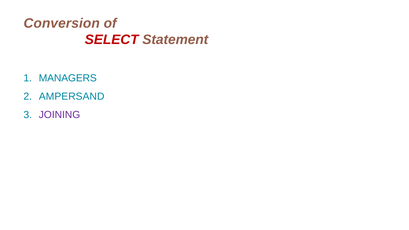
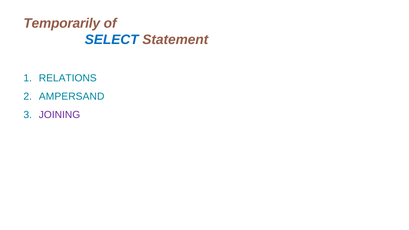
Conversion: Conversion -> Temporarily
SELECT colour: red -> blue
MANAGERS: MANAGERS -> RELATIONS
